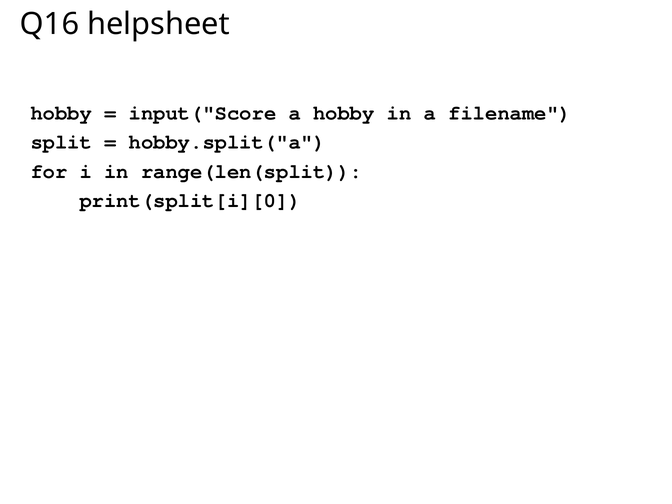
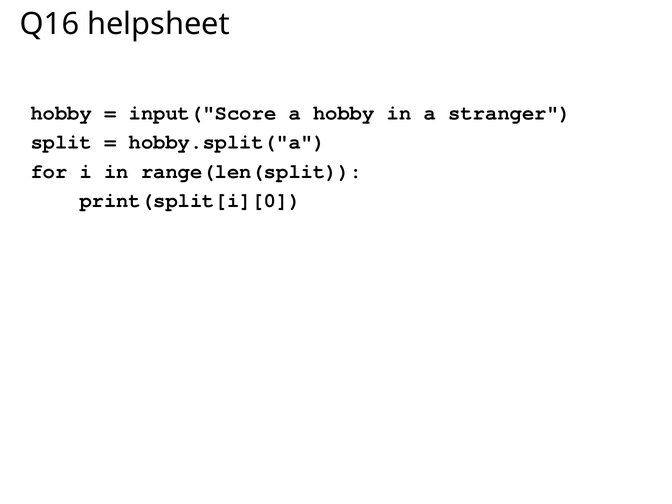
filename: filename -> stranger
